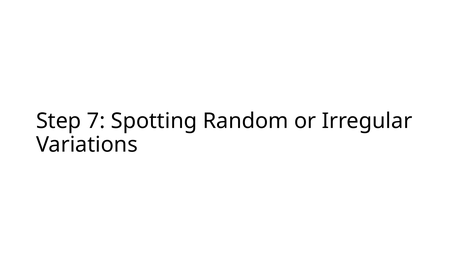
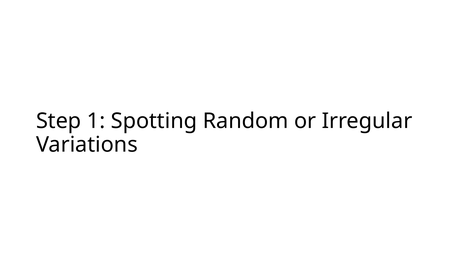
7: 7 -> 1
